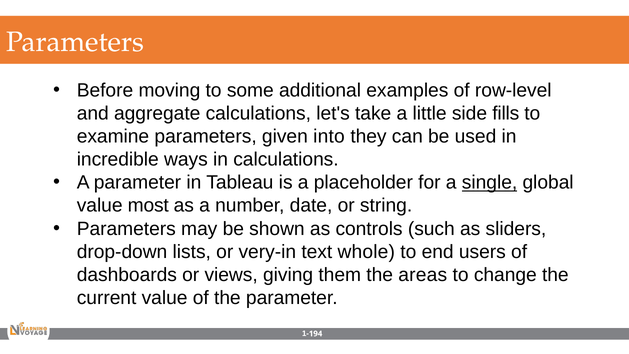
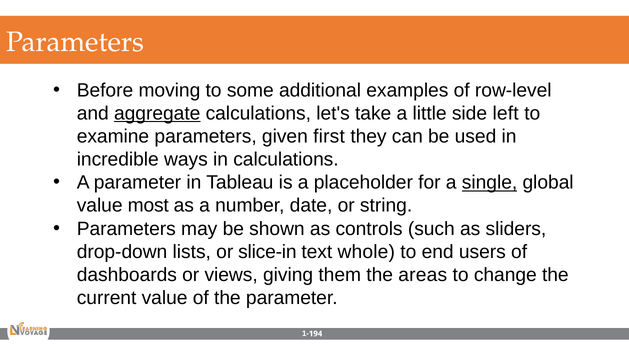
aggregate underline: none -> present
fills: fills -> left
into: into -> first
very-in: very-in -> slice-in
